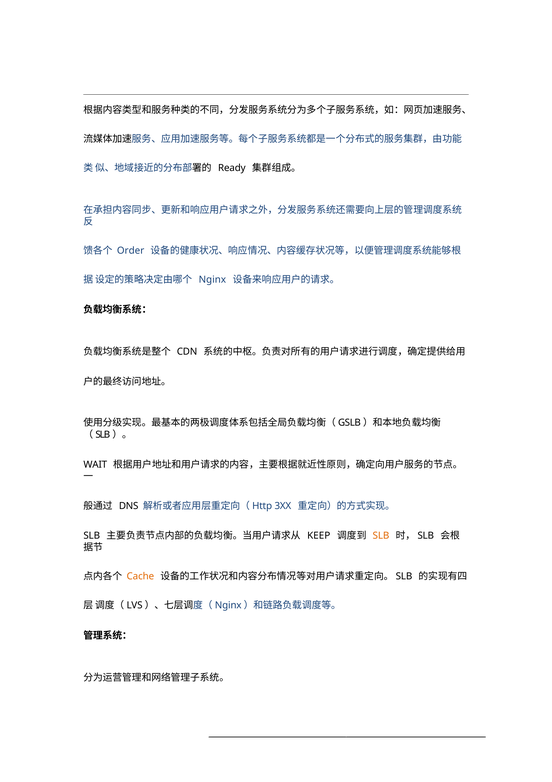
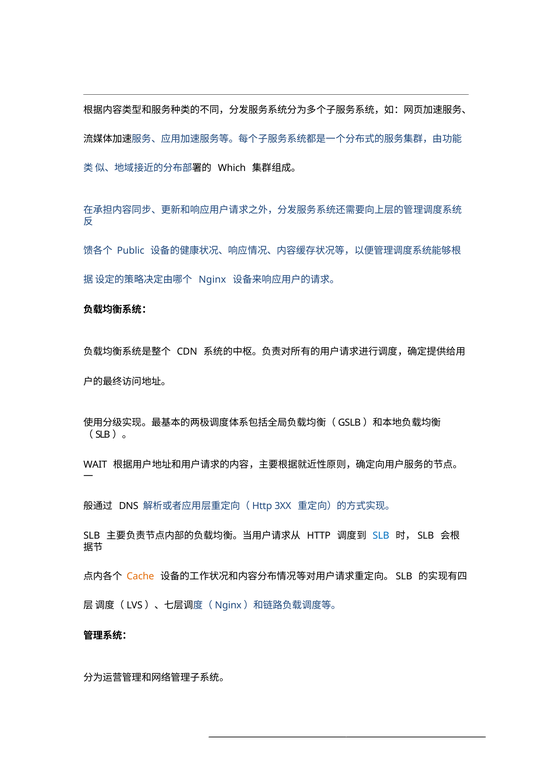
Ready: Ready -> Which
Order: Order -> Public
KEEP: KEEP -> HTTP
SLB at (381, 535) colour: orange -> blue
